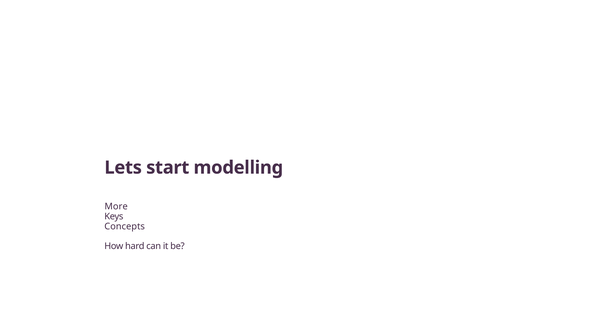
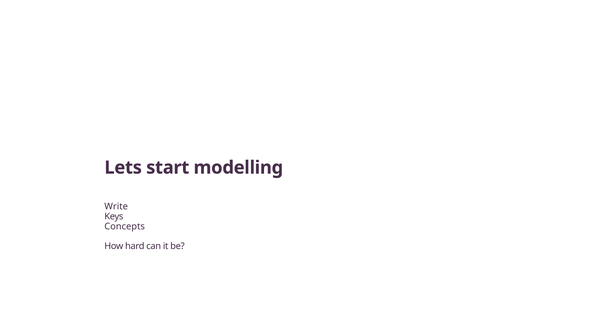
More: More -> Write
